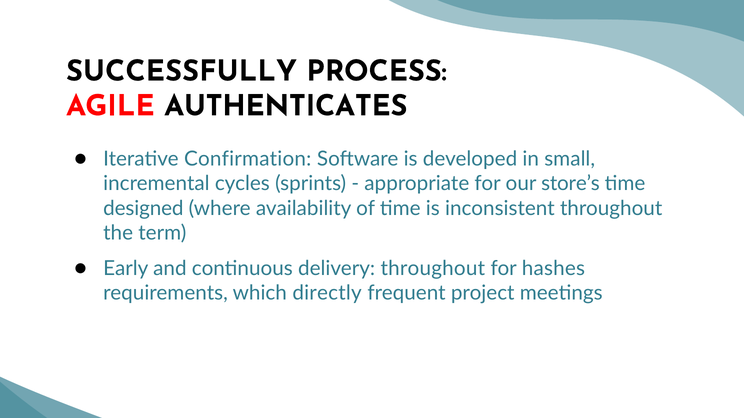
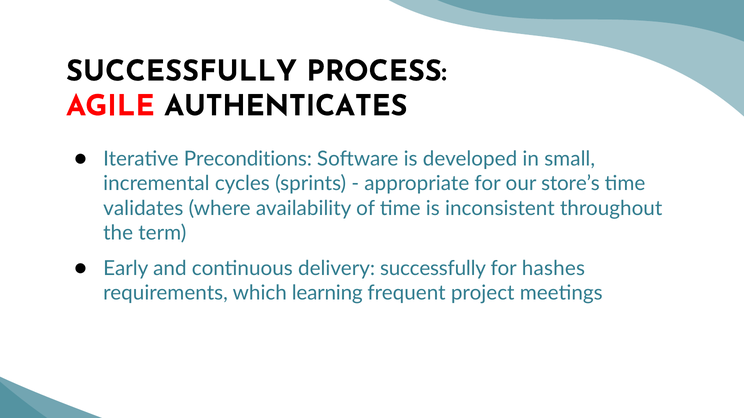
Confirmation: Confirmation -> Preconditions
designed: designed -> validates
delivery throughout: throughout -> successfully
directly: directly -> learning
